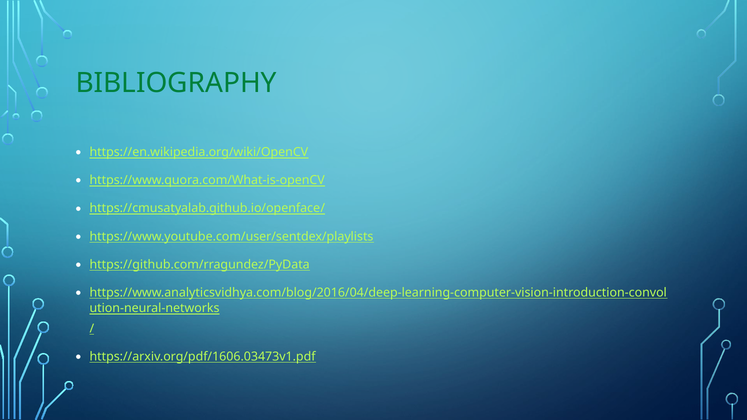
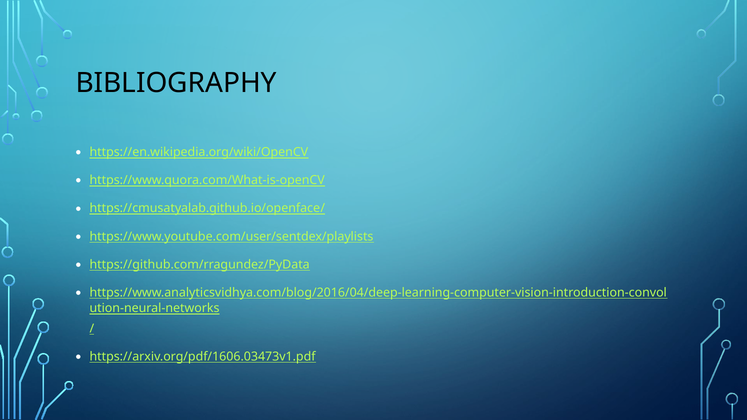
BIBLIOGRAPHY colour: green -> black
